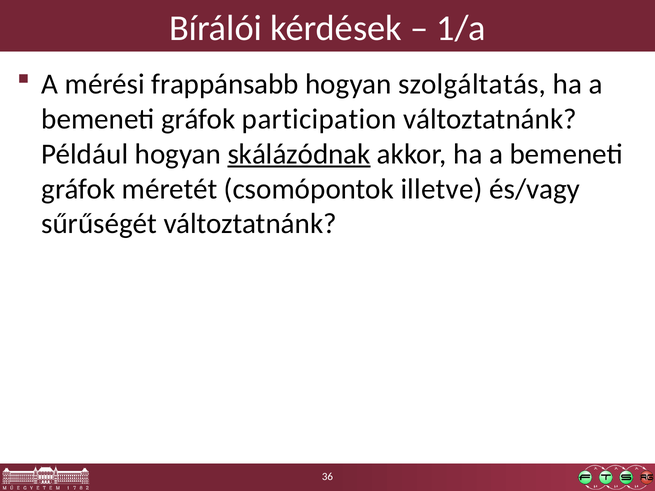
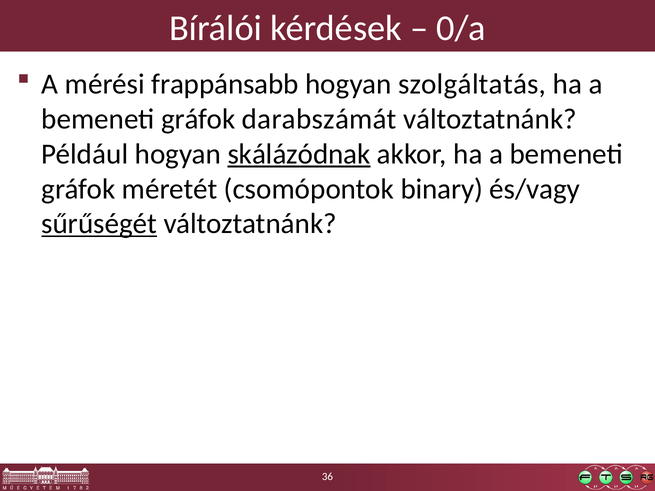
1/a: 1/a -> 0/a
participation: participation -> darabszámát
illetve: illetve -> binary
sűrűségét underline: none -> present
